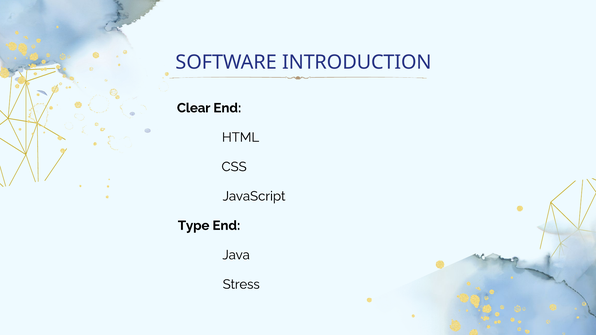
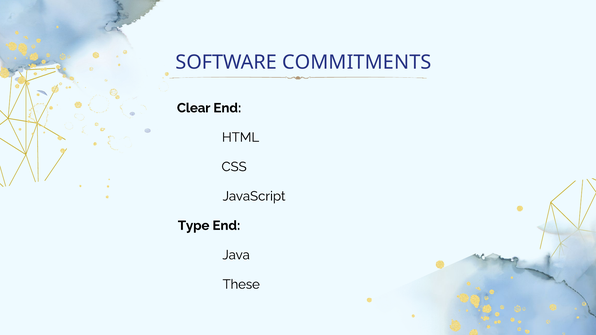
INTRODUCTION: INTRODUCTION -> COMMITMENTS
Stress: Stress -> These
